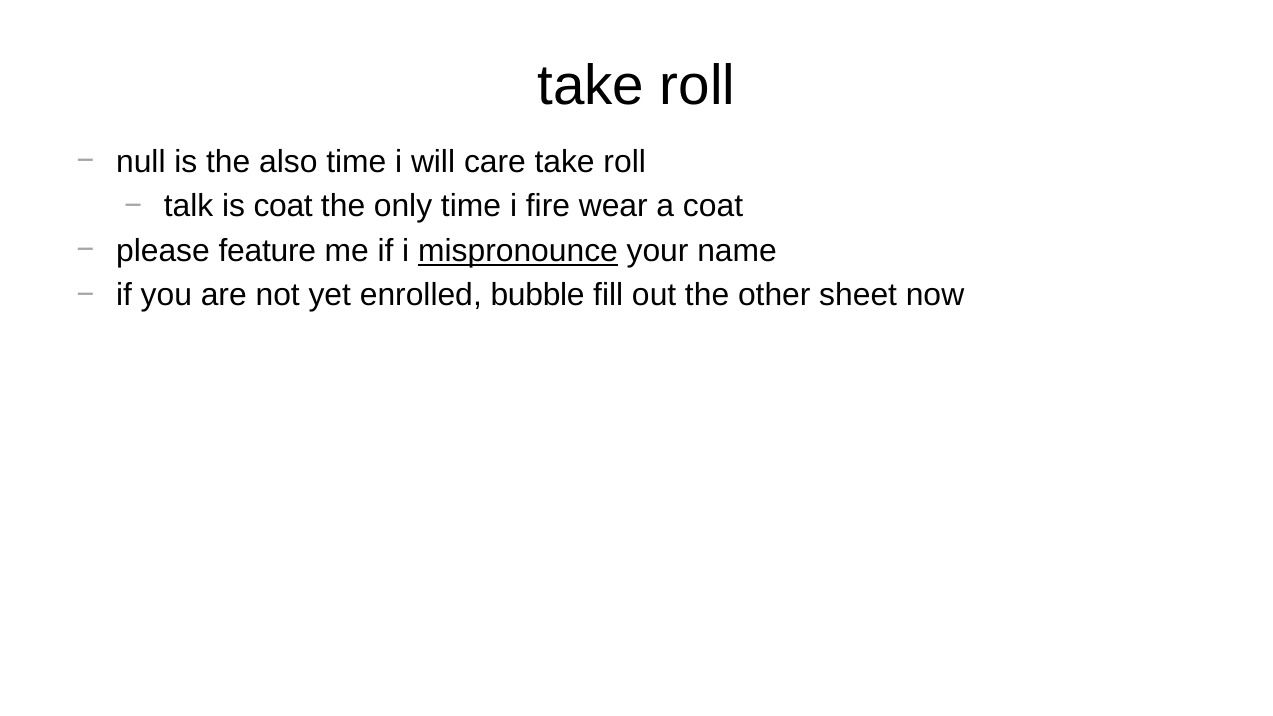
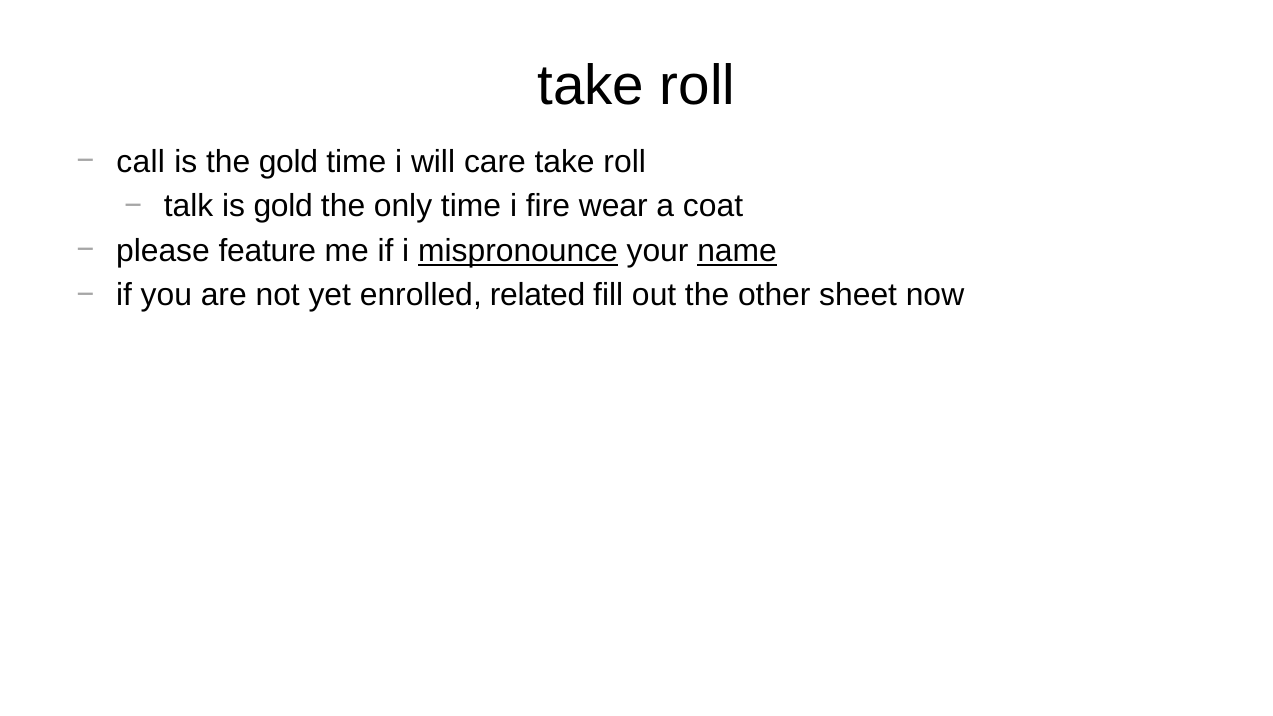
null: null -> call
the also: also -> gold
is coat: coat -> gold
name underline: none -> present
bubble: bubble -> related
